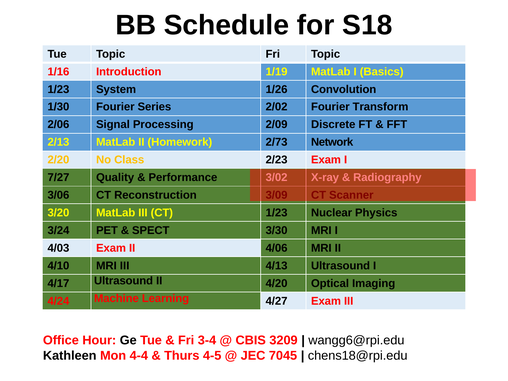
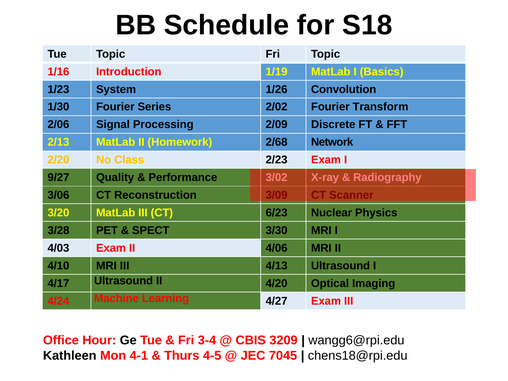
2/73: 2/73 -> 2/68
7/27: 7/27 -> 9/27
CT 1/23: 1/23 -> 6/23
3/24: 3/24 -> 3/28
4-4: 4-4 -> 4-1
